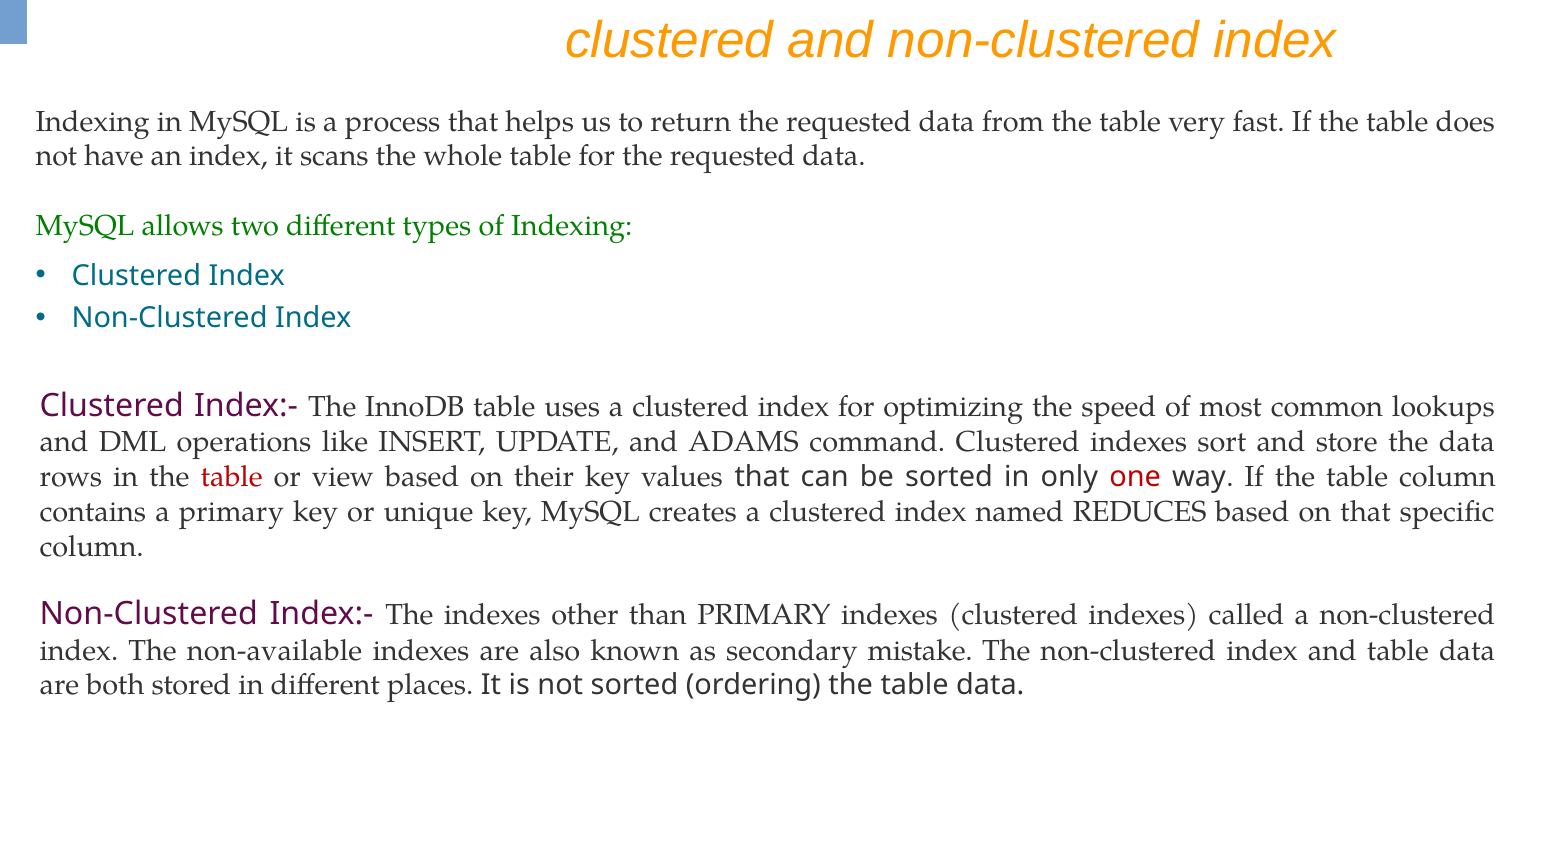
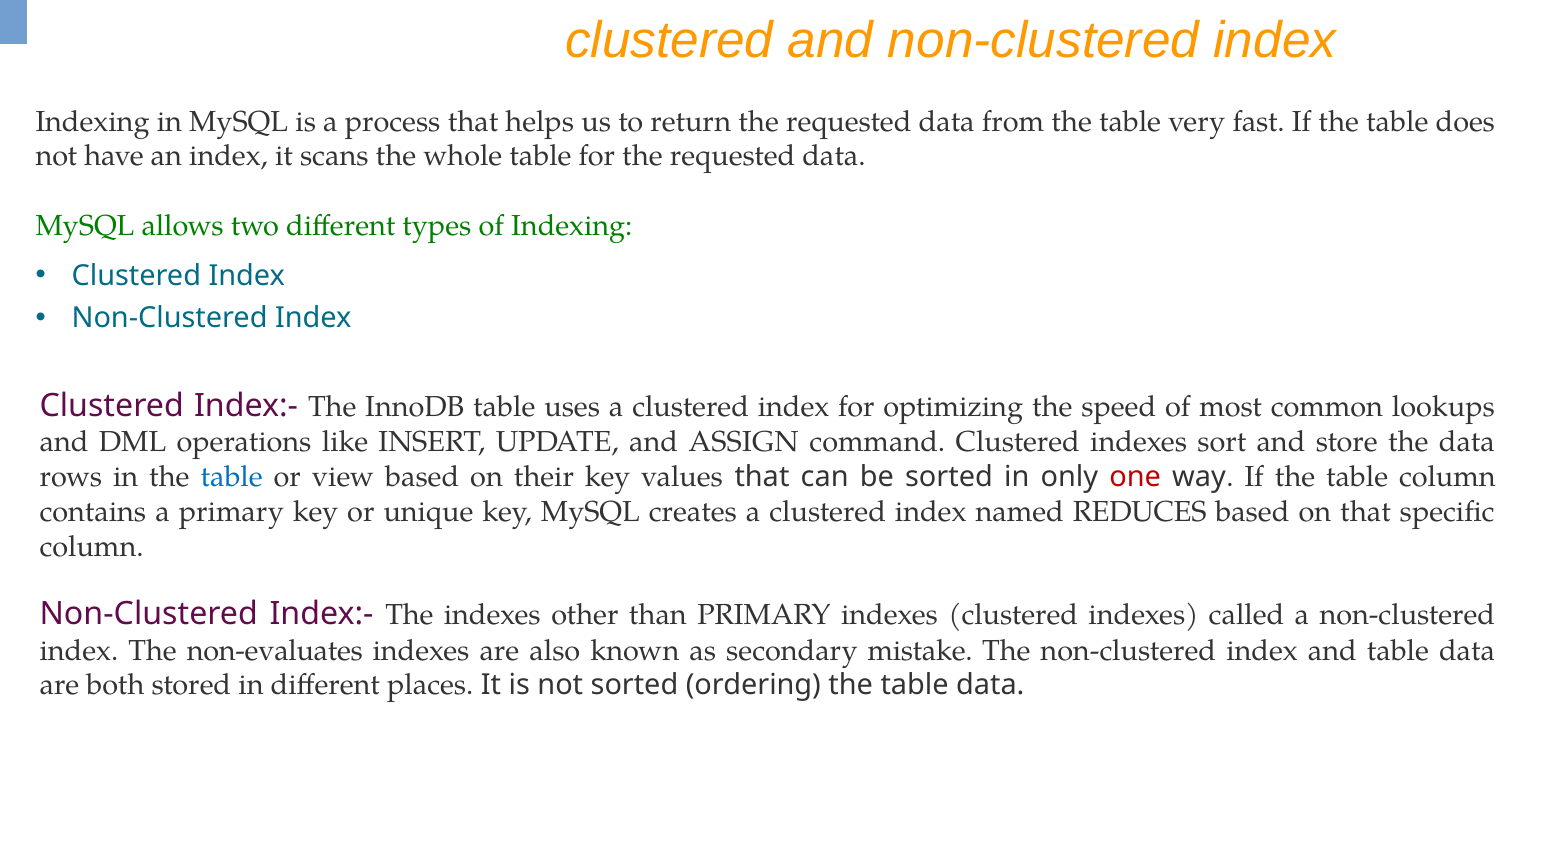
ADAMS: ADAMS -> ASSIGN
table at (232, 477) colour: red -> blue
non-available: non-available -> non-evaluates
